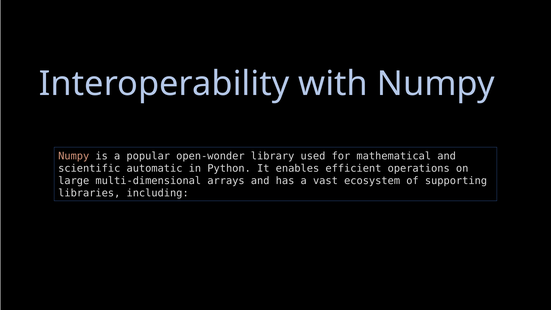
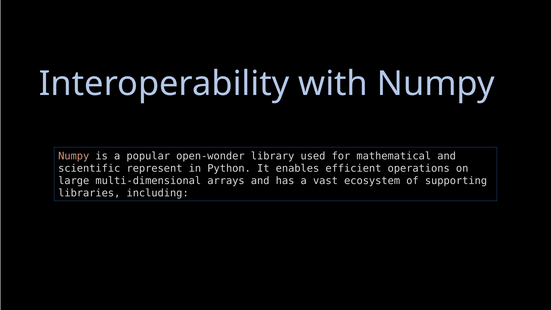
automatic: automatic -> represent
